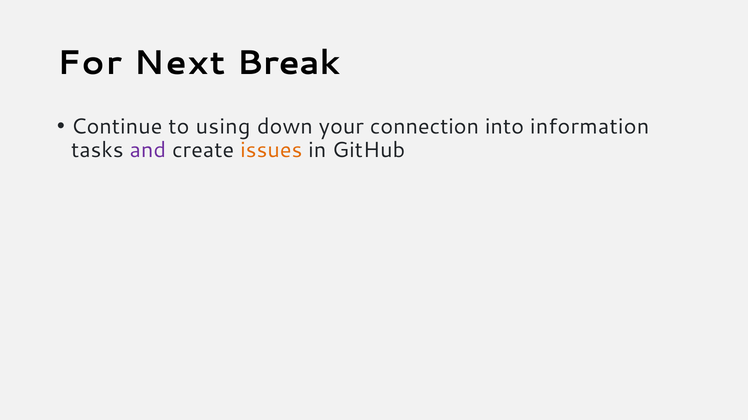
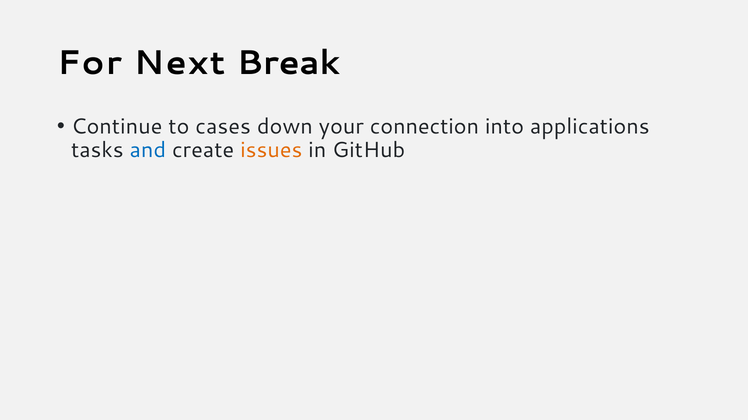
using: using -> cases
information: information -> applications
and colour: purple -> blue
